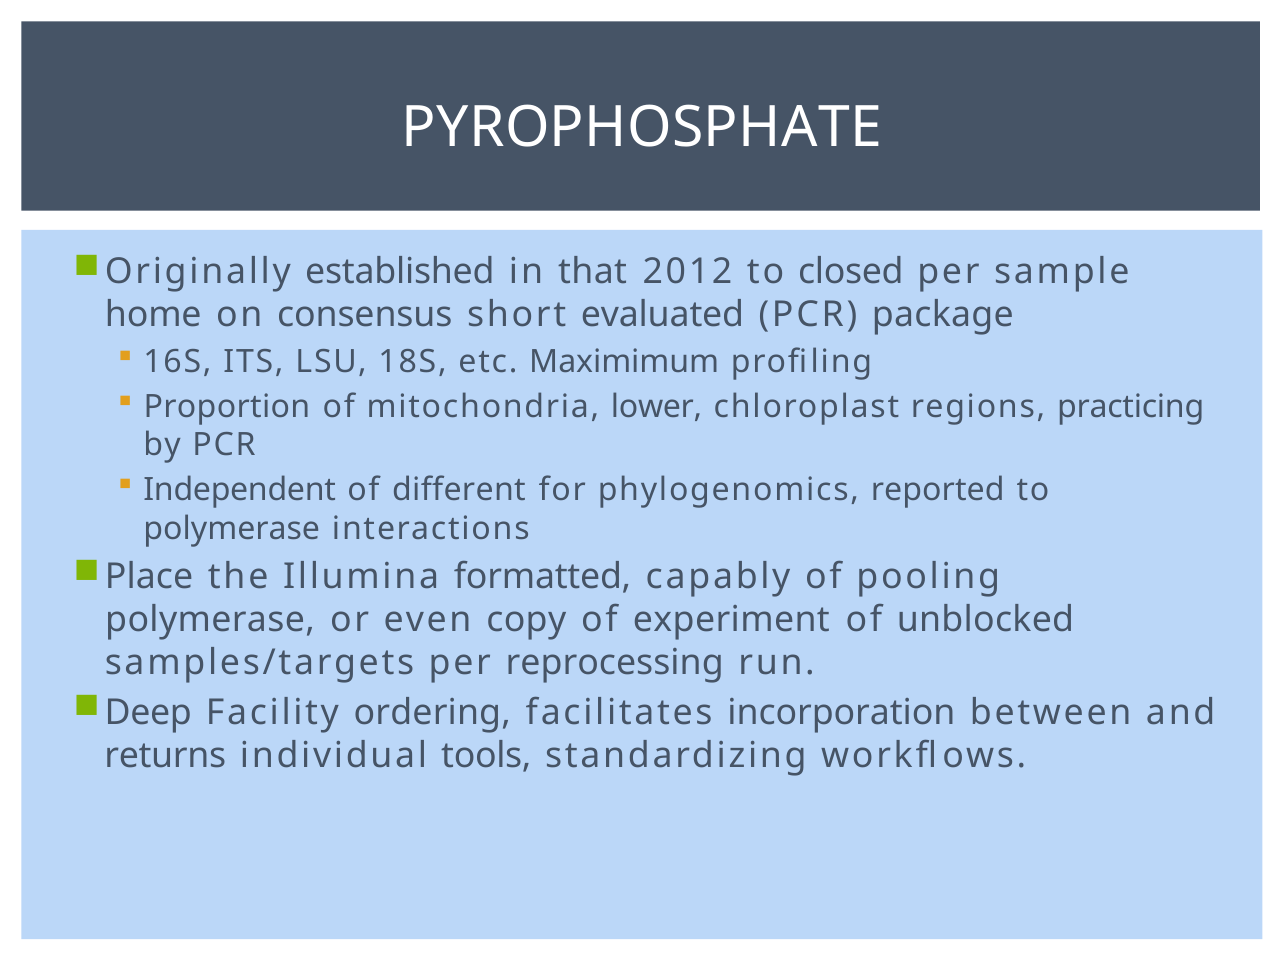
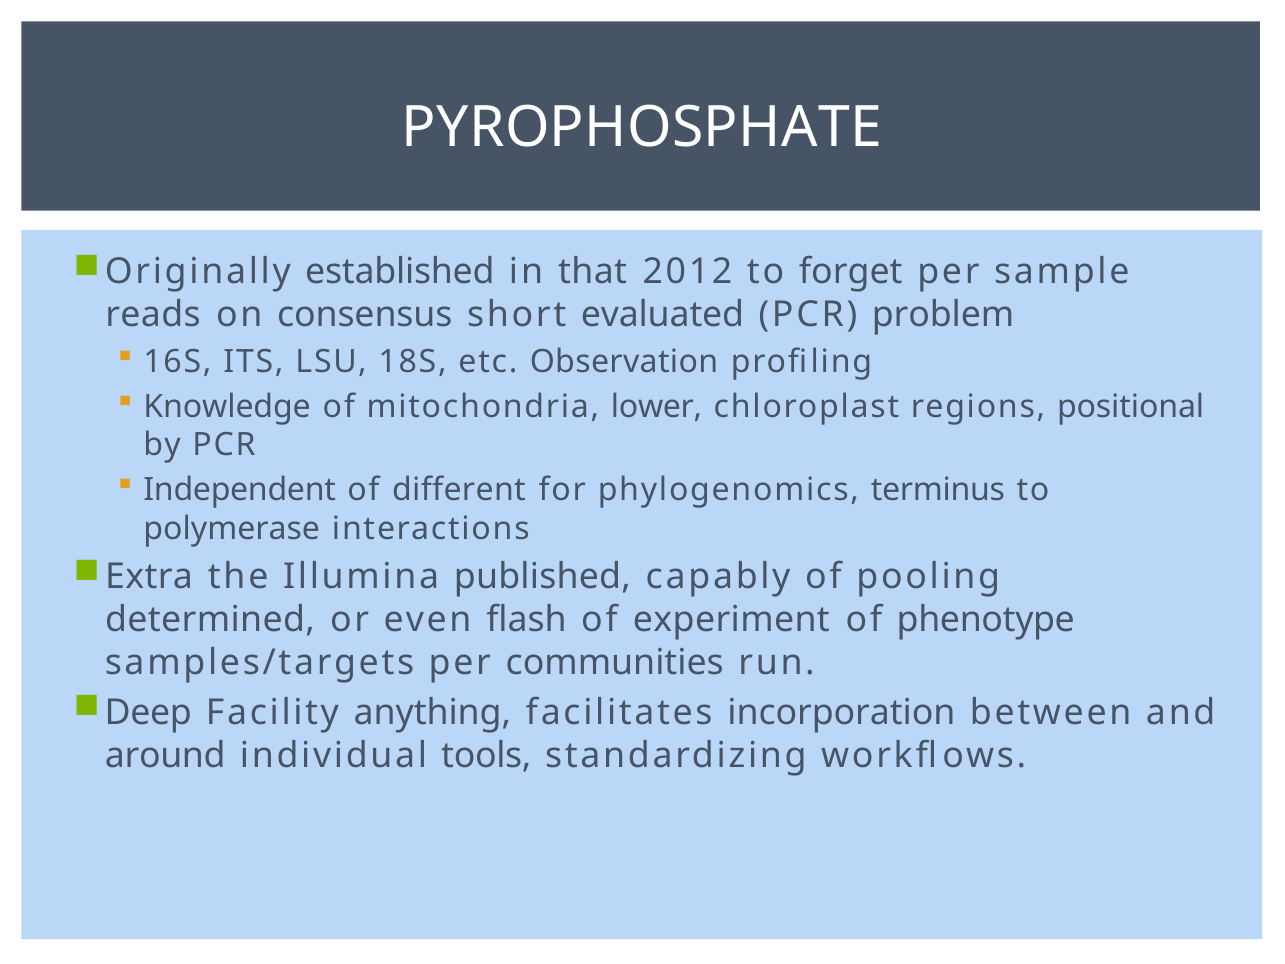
closed: closed -> forget
home: home -> reads
package: package -> problem
Maximimum: Maximimum -> Observation
Proportion: Proportion -> Knowledge
practicing: practicing -> positional
reported: reported -> terminus
Place: Place -> Extra
formatted: formatted -> published
polymerase at (210, 620): polymerase -> determined
copy: copy -> flash
unblocked: unblocked -> phenotype
reprocessing: reprocessing -> communities
ordering: ordering -> anything
returns: returns -> around
